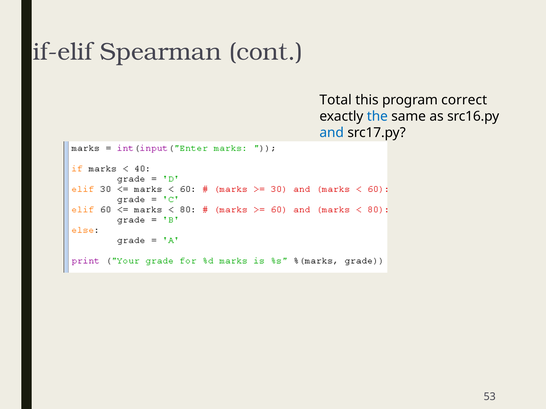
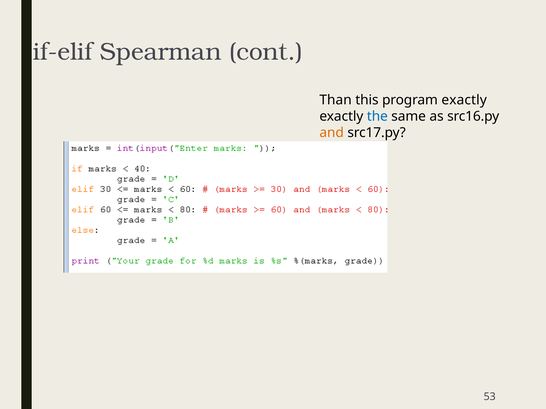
Total: Total -> Than
program correct: correct -> exactly
and colour: blue -> orange
